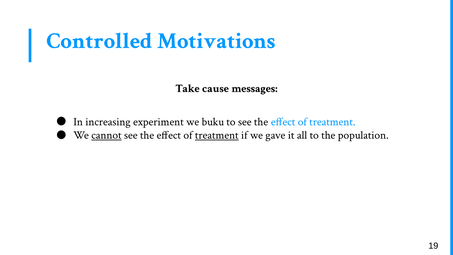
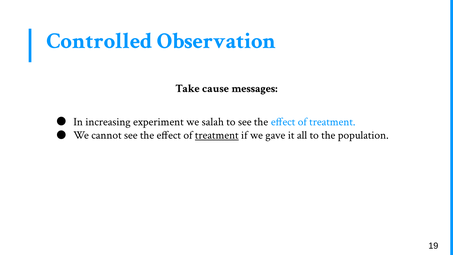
Motivations: Motivations -> Observation
buku: buku -> salah
cannot underline: present -> none
